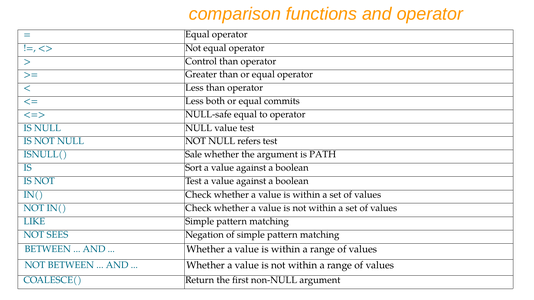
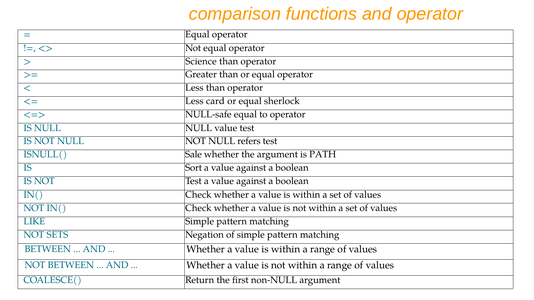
Control: Control -> Science
both: both -> card
commits: commits -> sherlock
SEES: SEES -> SETS
